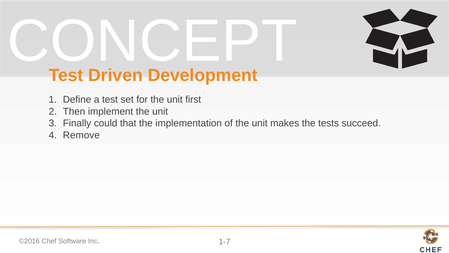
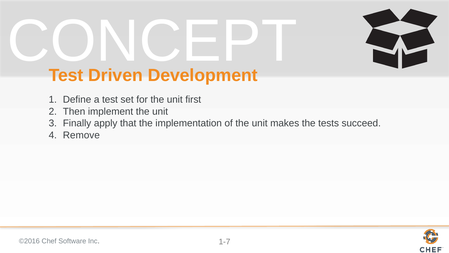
could: could -> apply
